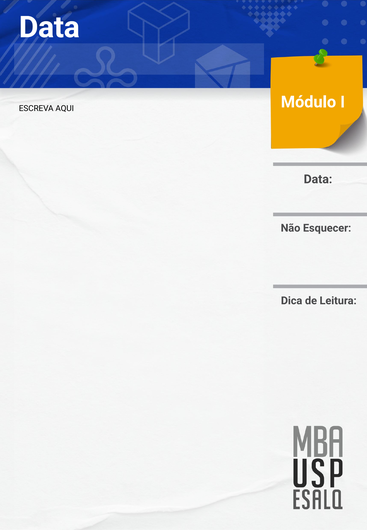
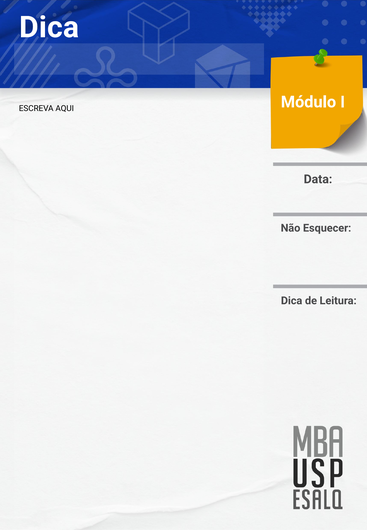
Data at (49, 27): Data -> Dica
